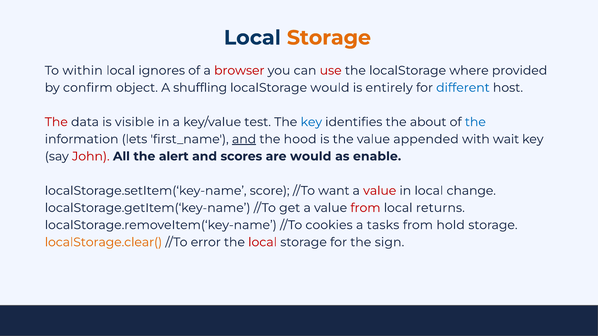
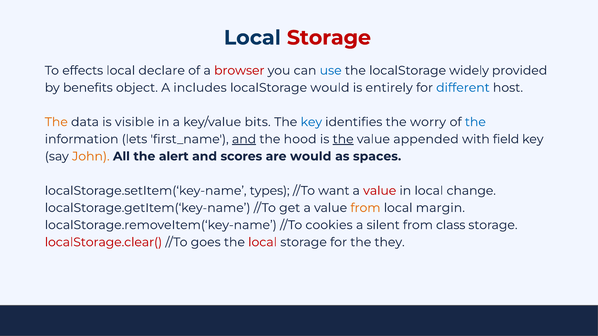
Storage at (329, 38) colour: orange -> red
within: within -> effects
ignores: ignores -> declare
use colour: red -> blue
where: where -> widely
confirm: confirm -> benefits
shuffling: shuffling -> includes
The at (56, 122) colour: red -> orange
test: test -> bits
about: about -> worry
the at (343, 139) underline: none -> present
wait: wait -> field
John colour: red -> orange
enable: enable -> spaces
score: score -> types
from at (365, 208) colour: red -> orange
returns: returns -> margin
tasks: tasks -> silent
hold: hold -> class
localStorage.clear( colour: orange -> red
error: error -> goes
sign: sign -> they
